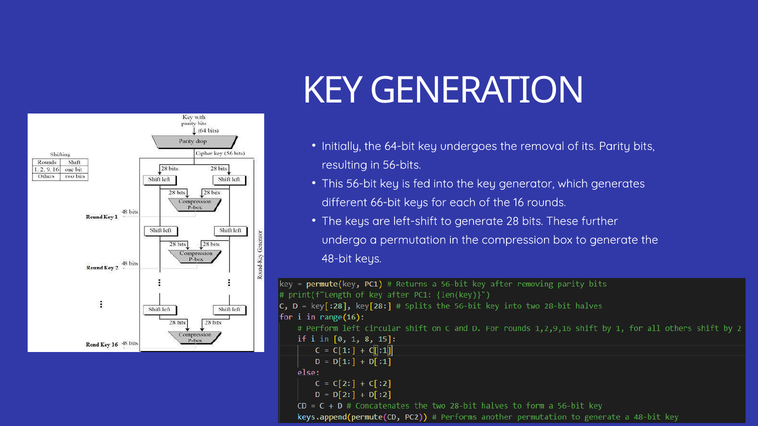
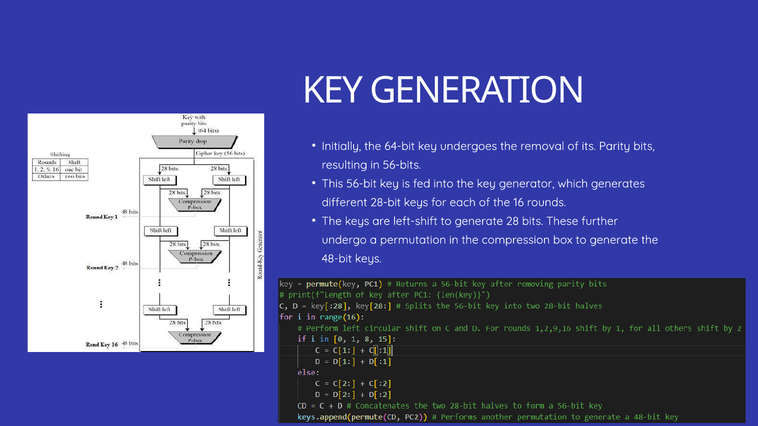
66-bit: 66-bit -> 28-bit
